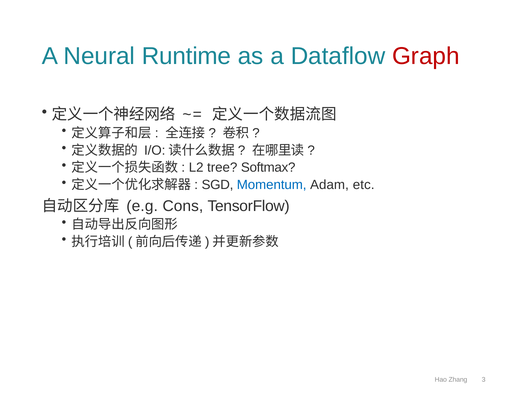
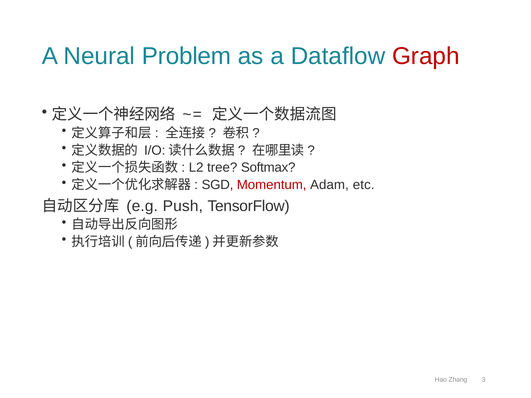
Runtime: Runtime -> Problem
Momentum colour: blue -> red
Cons: Cons -> Push
